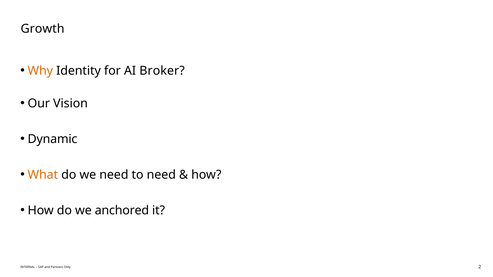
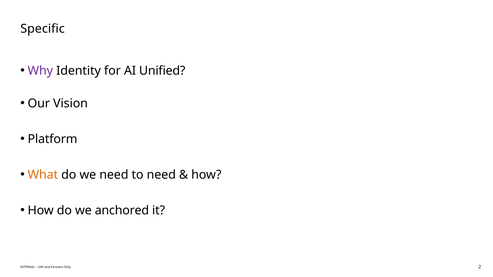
Growth: Growth -> Specific
Why colour: orange -> purple
Broker: Broker -> Unified
Dynamic: Dynamic -> Platform
